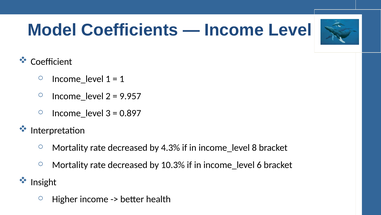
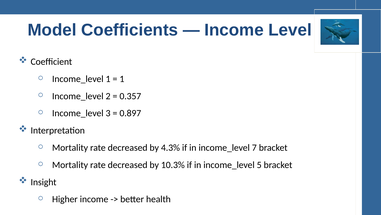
9.957: 9.957 -> 0.357
8: 8 -> 7
6: 6 -> 5
